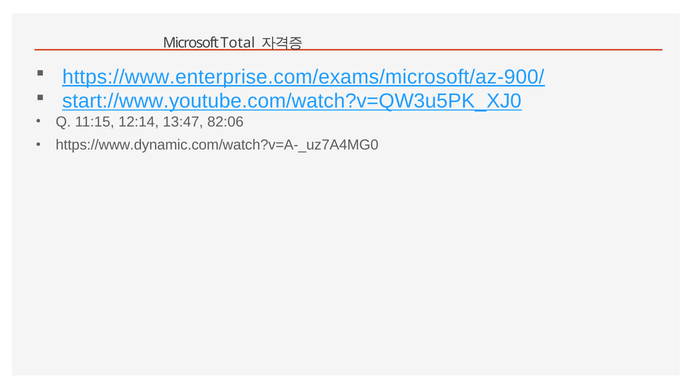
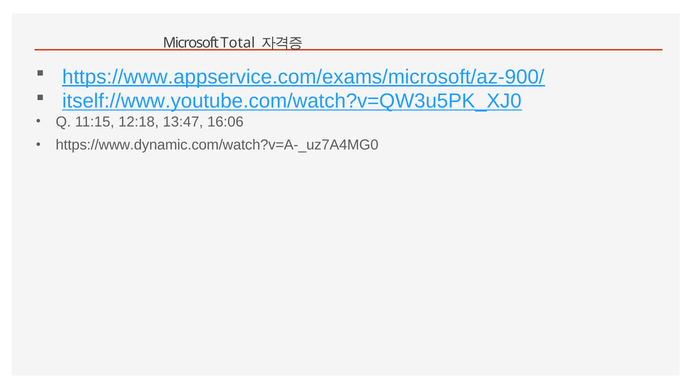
https://www.enterprise.com/exams/microsoft/az-900/: https://www.enterprise.com/exams/microsoft/az-900/ -> https://www.appservice.com/exams/microsoft/az-900/
start://www.youtube.com/watch?v=QW3u5PK_XJ0: start://www.youtube.com/watch?v=QW3u5PK_XJ0 -> itself://www.youtube.com/watch?v=QW3u5PK_XJ0
12:14: 12:14 -> 12:18
82:06: 82:06 -> 16:06
